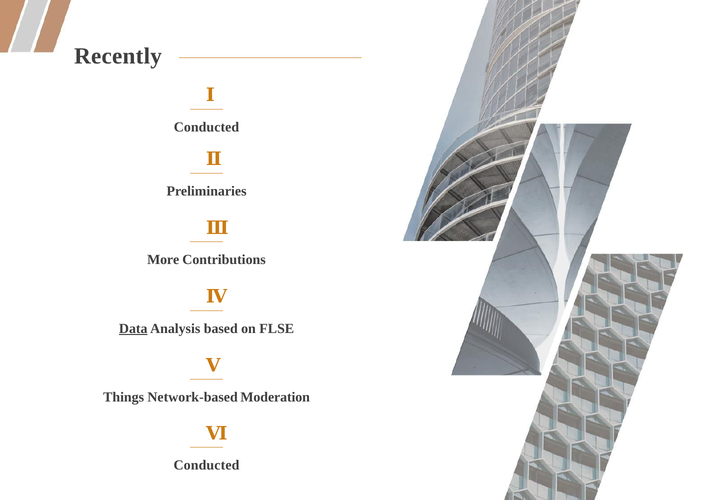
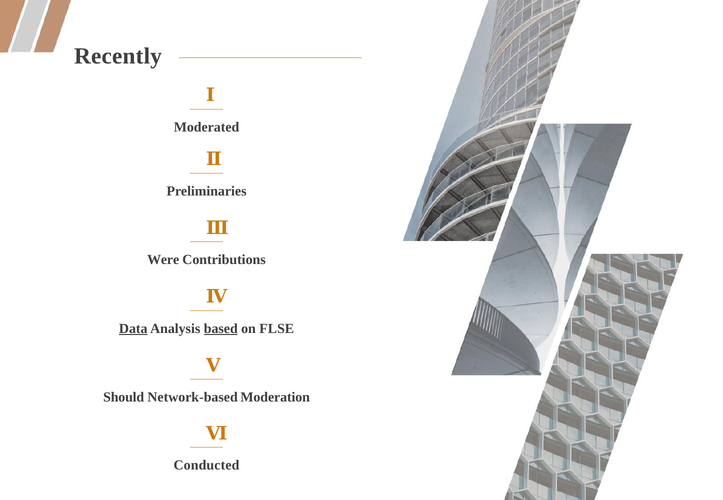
Conducted at (206, 127): Conducted -> Moderated
More: More -> Were
based underline: none -> present
Things: Things -> Should
